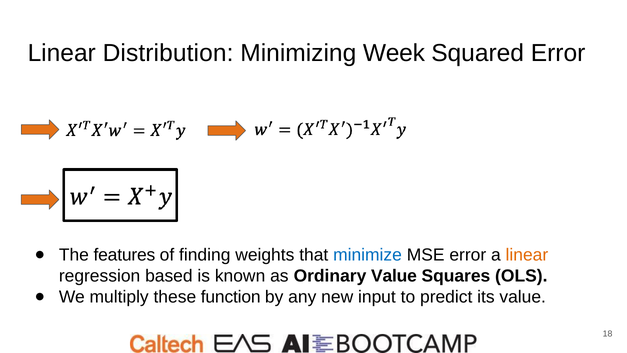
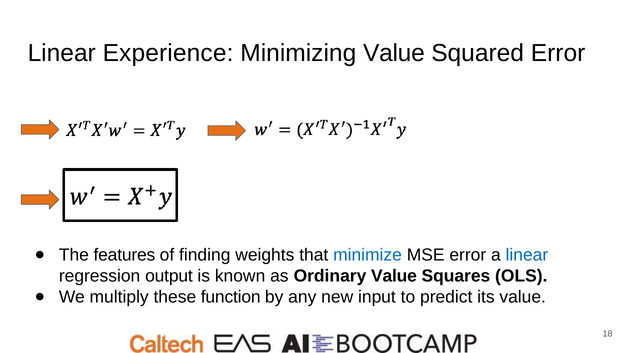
Distribution: Distribution -> Experience
Minimizing Week: Week -> Value
linear at (527, 255) colour: orange -> blue
based: based -> output
